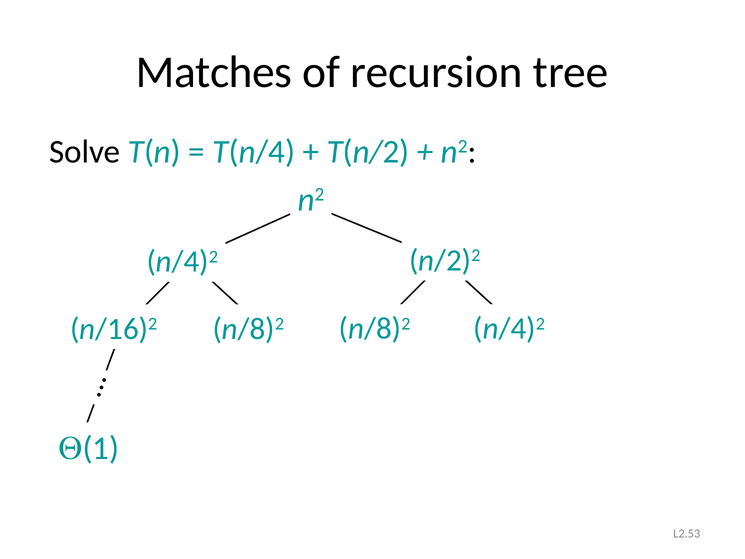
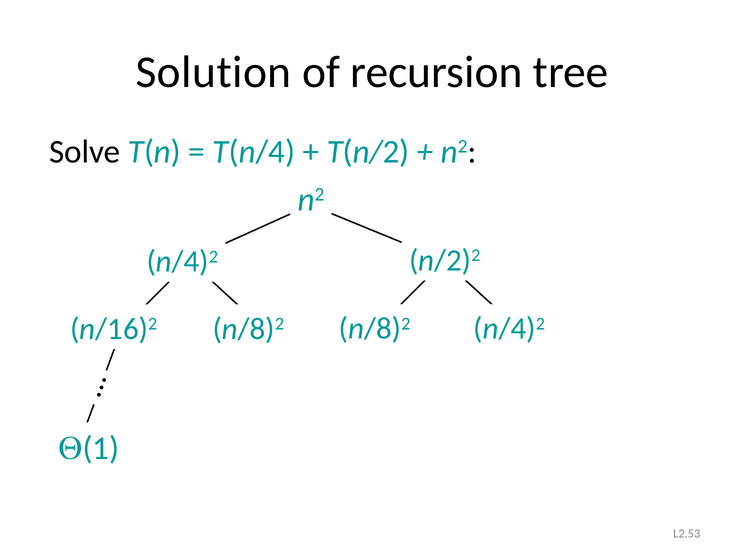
Matches: Matches -> Solution
